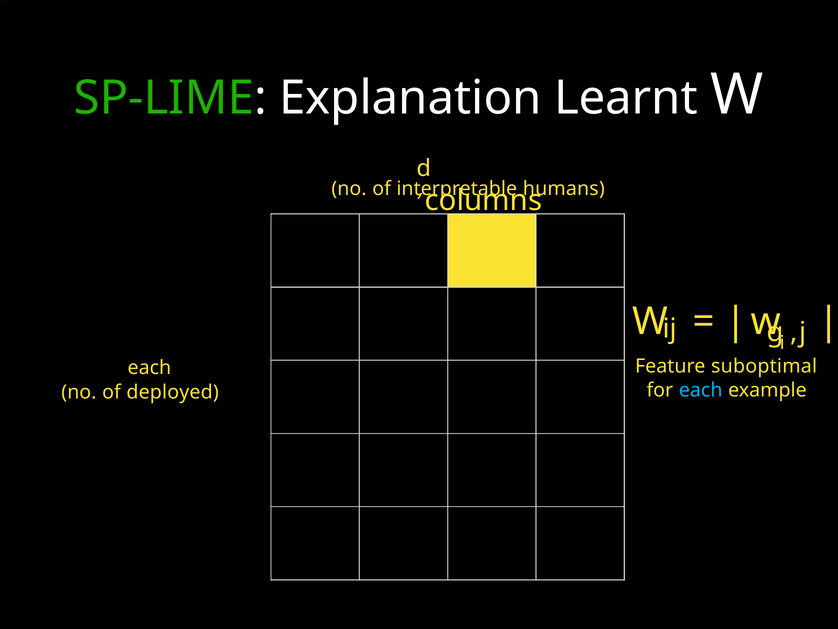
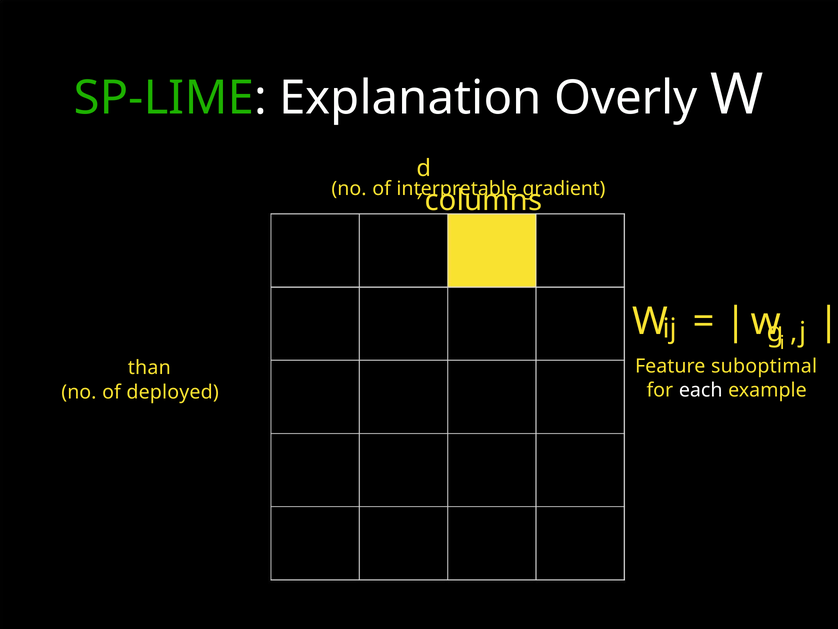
Learnt: Learnt -> Overly
humans: humans -> gradient
each at (149, 368): each -> than
each at (701, 390) colour: light blue -> white
